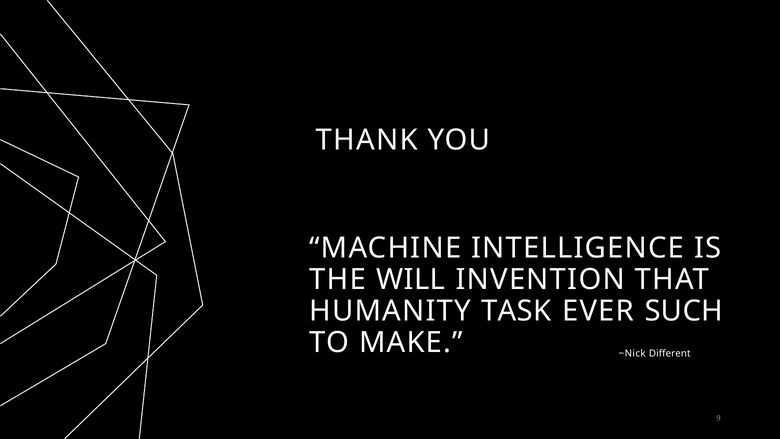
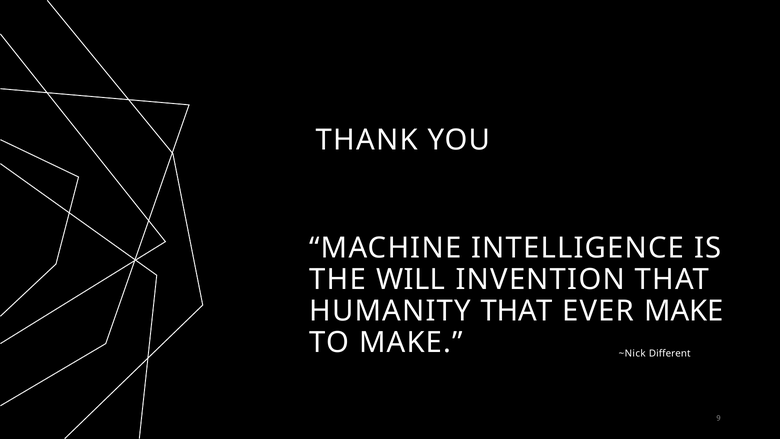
HUMANITY TASK: TASK -> THAT
EVER SUCH: SUCH -> MAKE
